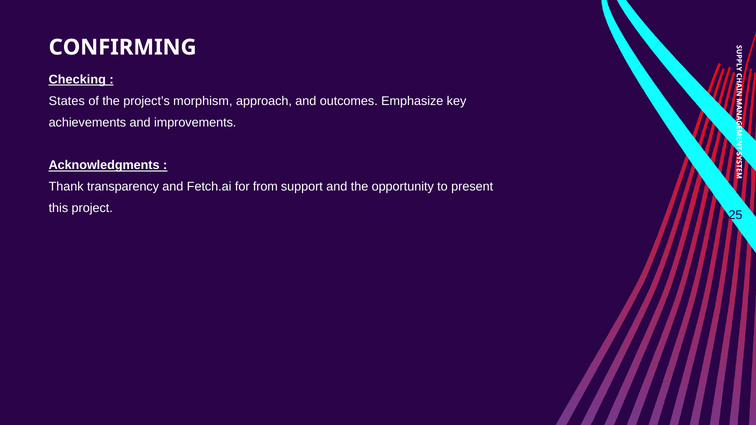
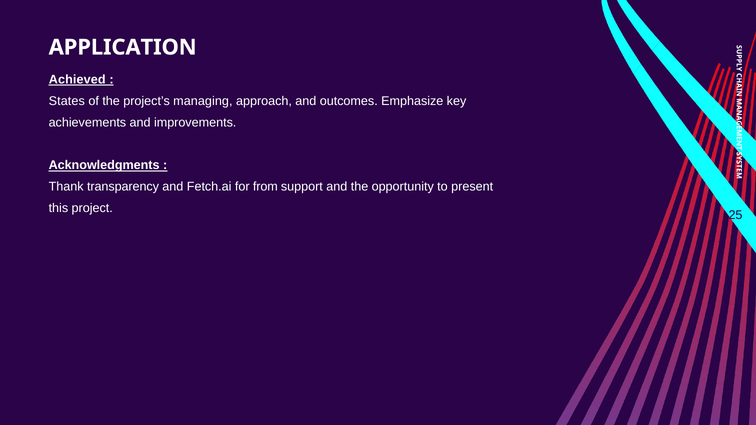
CONFIRMING: CONFIRMING -> APPLICATION
Checking: Checking -> Achieved
morphism: morphism -> managing
